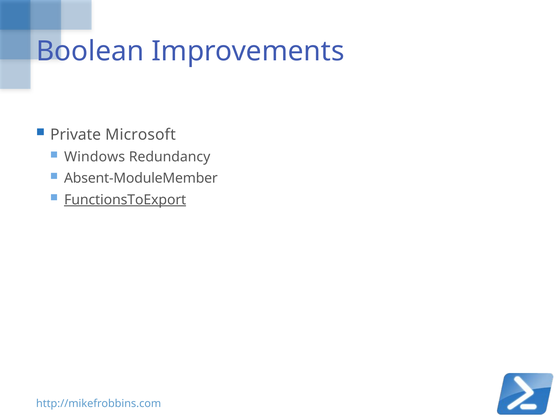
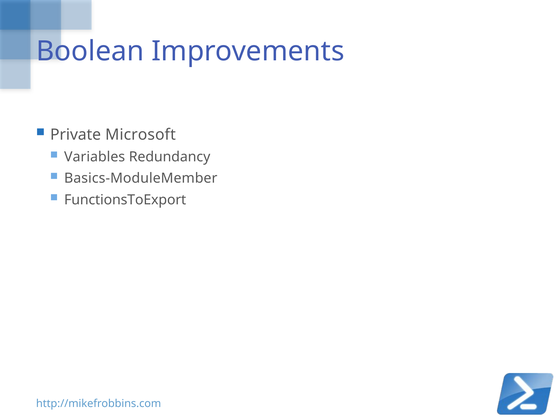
Windows: Windows -> Variables
Absent-ModuleMember: Absent-ModuleMember -> Basics-ModuleMember
FunctionsToExport underline: present -> none
